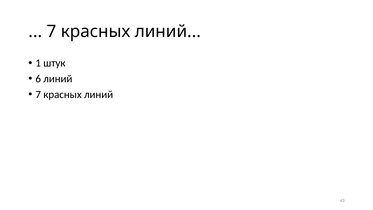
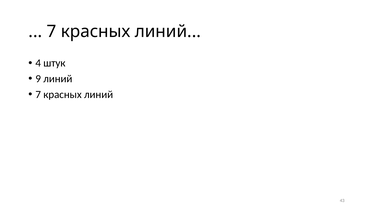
1: 1 -> 4
6: 6 -> 9
